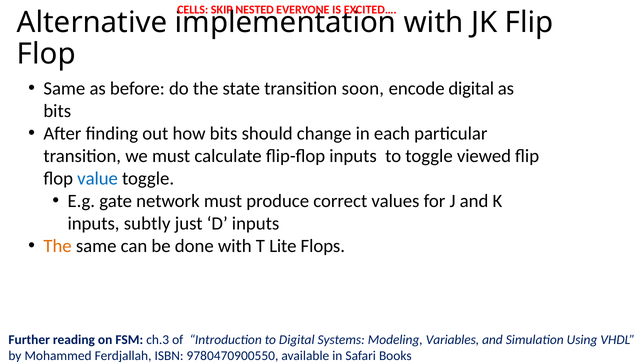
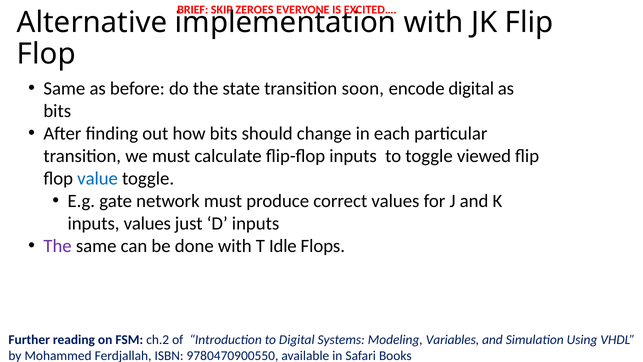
CELLS: CELLS -> BRIEF
NESTED: NESTED -> ZEROES
inputs subtly: subtly -> values
The at (58, 246) colour: orange -> purple
Lite: Lite -> Idle
ch.3: ch.3 -> ch.2
